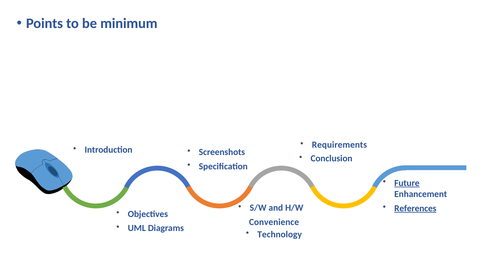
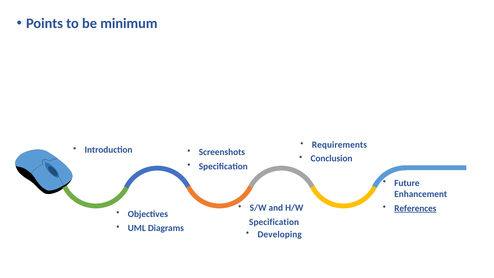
Future underline: present -> none
Convenience at (274, 222): Convenience -> Specification
Technology: Technology -> Developing
